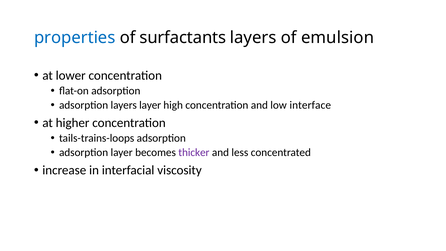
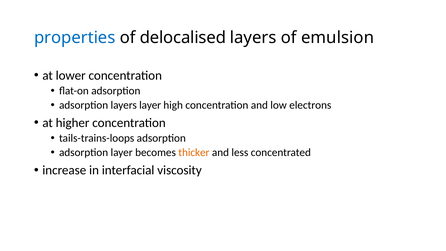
surfactants: surfactants -> delocalised
interface: interface -> electrons
thicker colour: purple -> orange
